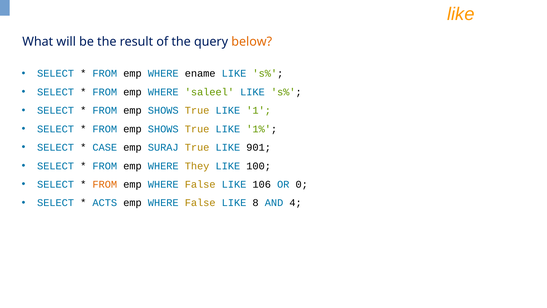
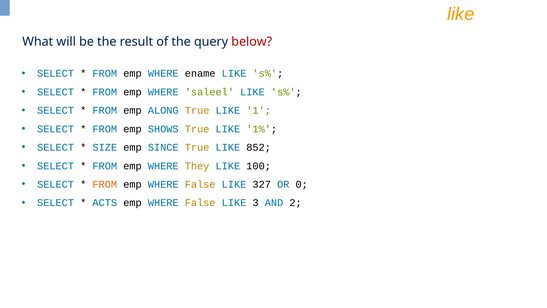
below colour: orange -> red
SHOWS at (163, 110): SHOWS -> ALONG
CASE: CASE -> SIZE
SURAJ: SURAJ -> SINCE
901: 901 -> 852
106: 106 -> 327
8: 8 -> 3
4: 4 -> 2
